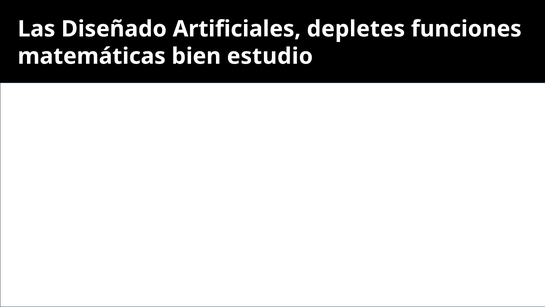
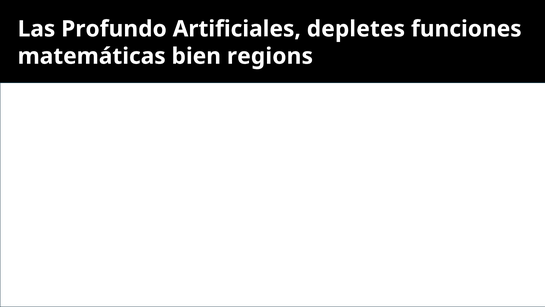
Diseñado: Diseñado -> Profundo
estudio: estudio -> regions
